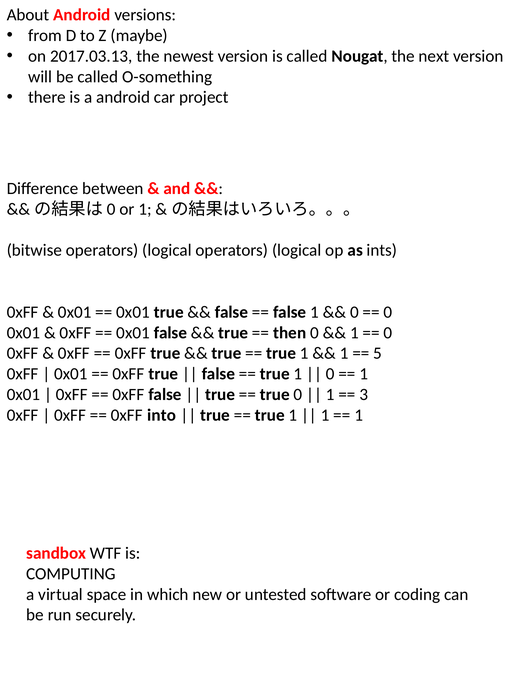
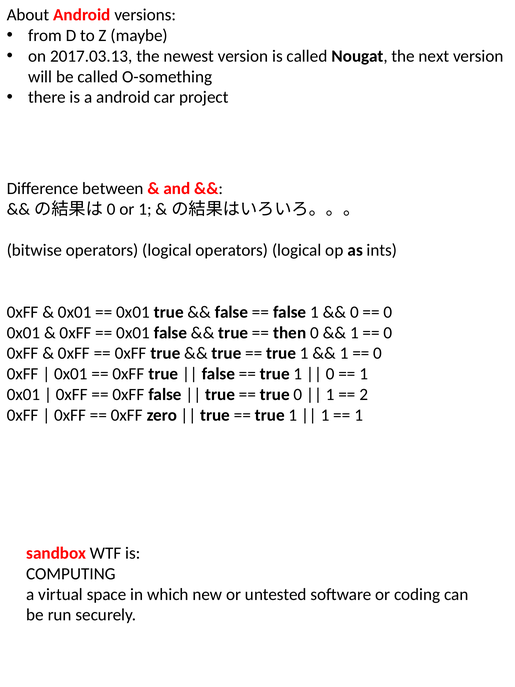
5 at (378, 353): 5 -> 0
3: 3 -> 2
into: into -> zero
